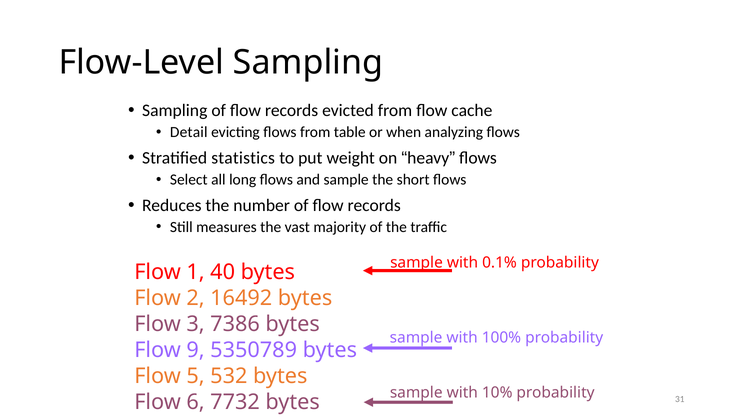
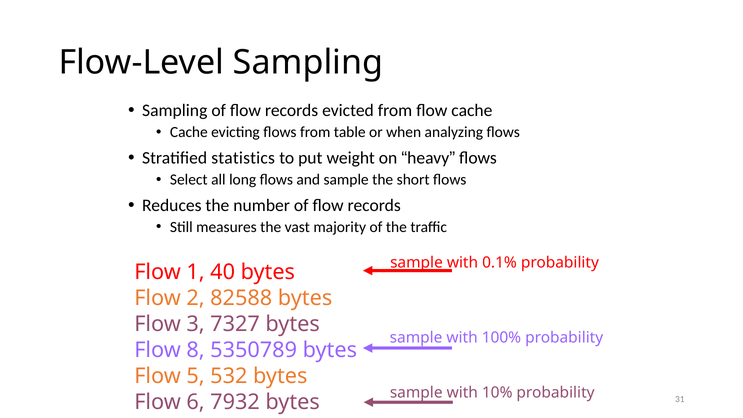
Detail at (189, 132): Detail -> Cache
16492: 16492 -> 82588
7386: 7386 -> 7327
9: 9 -> 8
7732: 7732 -> 7932
